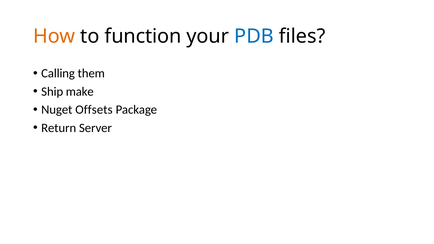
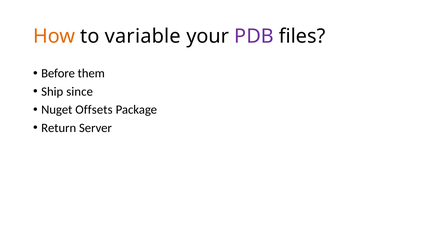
function: function -> variable
PDB colour: blue -> purple
Calling: Calling -> Before
make: make -> since
